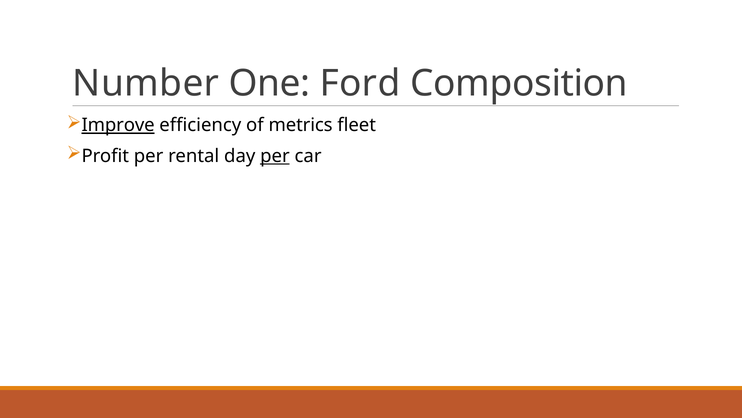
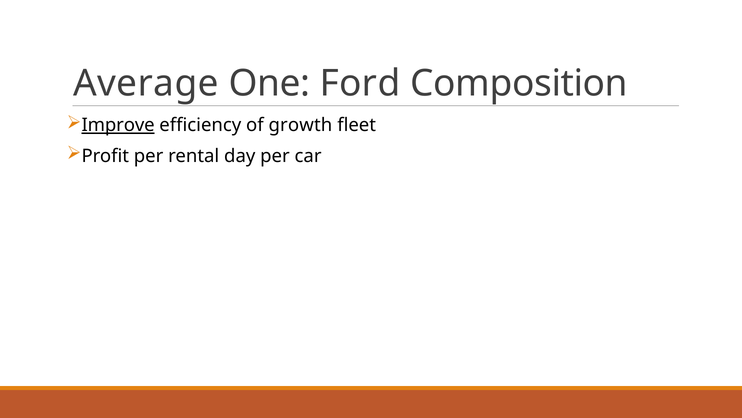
Number: Number -> Average
metrics: metrics -> growth
per at (275, 156) underline: present -> none
